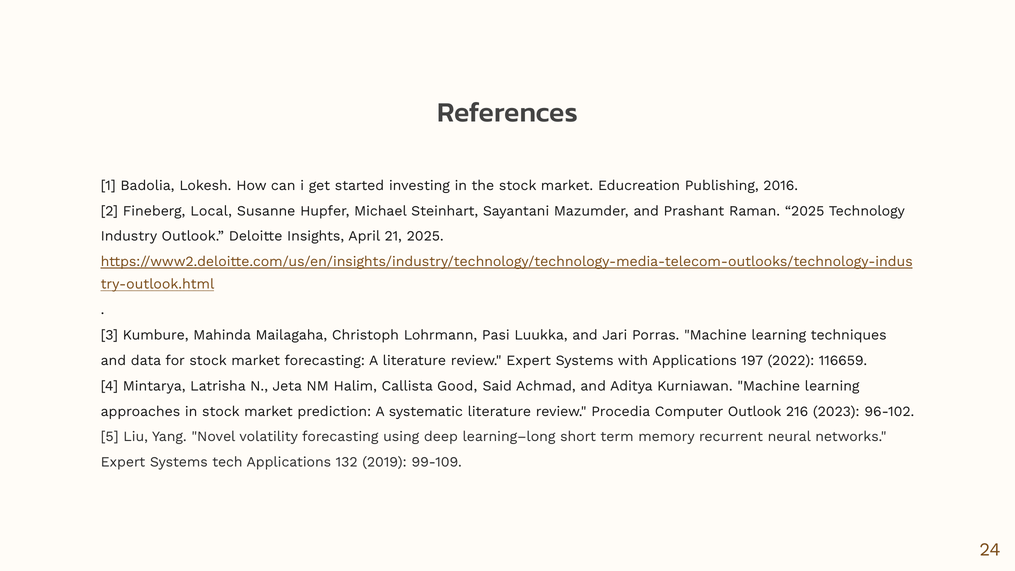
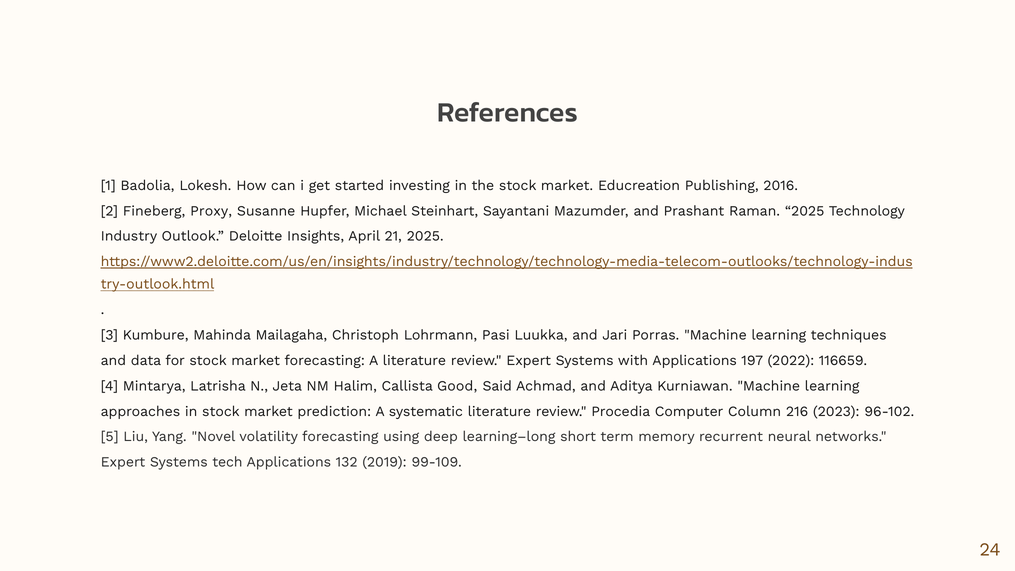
Local: Local -> Proxy
Computer Outlook: Outlook -> Column
